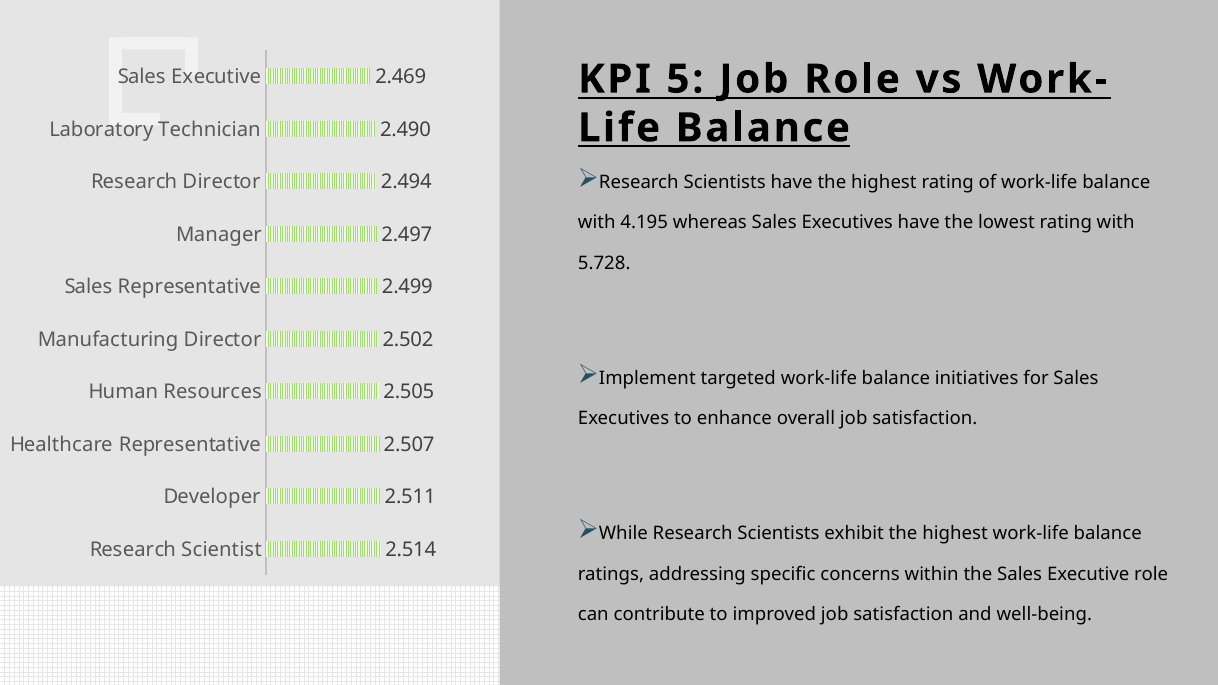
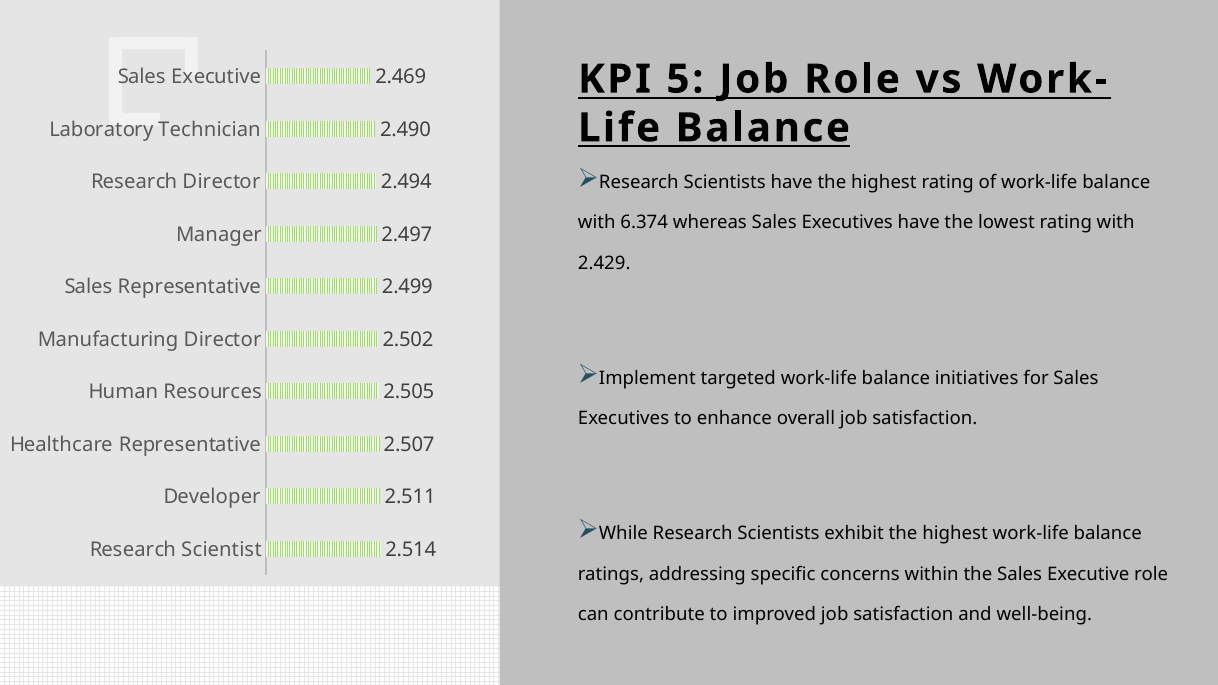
4.195: 4.195 -> 6.374
5.728: 5.728 -> 2.429
